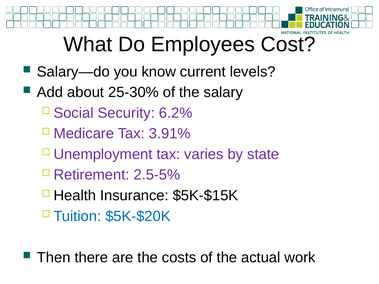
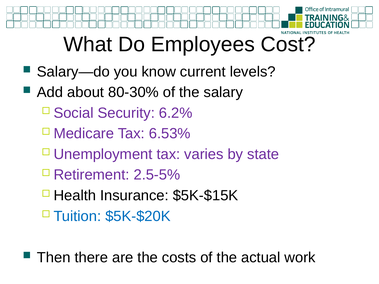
25-30%: 25-30% -> 80-30%
3.91%: 3.91% -> 6.53%
